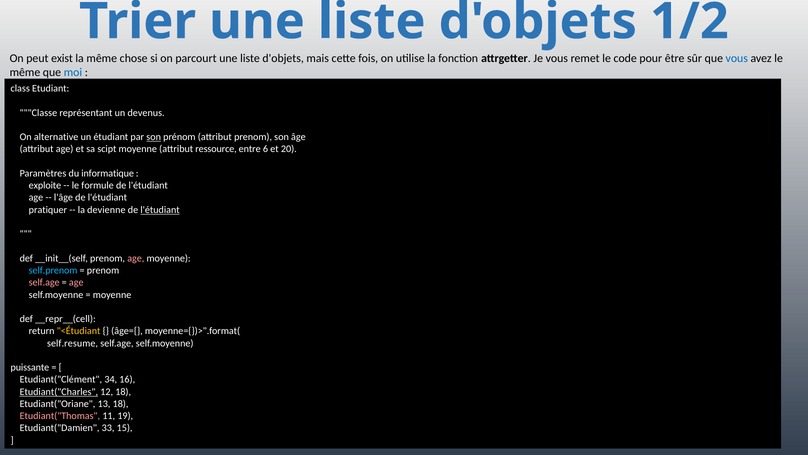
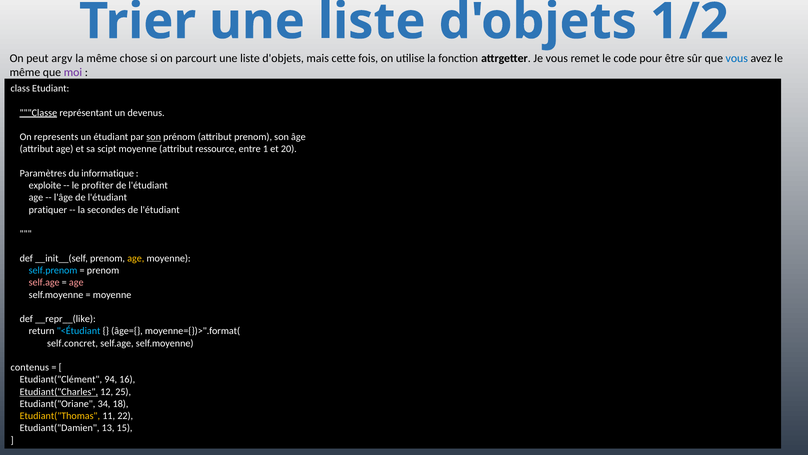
exist: exist -> argv
moi colour: blue -> purple
Classe underline: none -> present
alternative: alternative -> represents
6: 6 -> 1
formule: formule -> profiter
devienne: devienne -> secondes
l'étudiant at (160, 210) underline: present -> none
age at (136, 258) colour: pink -> yellow
__repr__(cell: __repr__(cell -> __repr__(like
<Étudiant colour: yellow -> light blue
self.resume: self.resume -> self.concret
puissante: puissante -> contenus
34: 34 -> 94
12 18: 18 -> 25
13: 13 -> 34
Etudiant("Thomas colour: pink -> yellow
19: 19 -> 22
33: 33 -> 13
